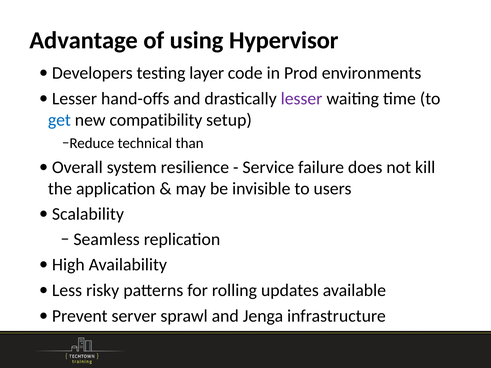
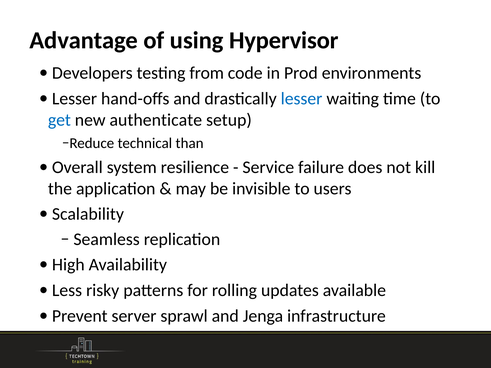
layer: layer -> from
lesser at (302, 99) colour: purple -> blue
compatibility: compatibility -> authenticate
